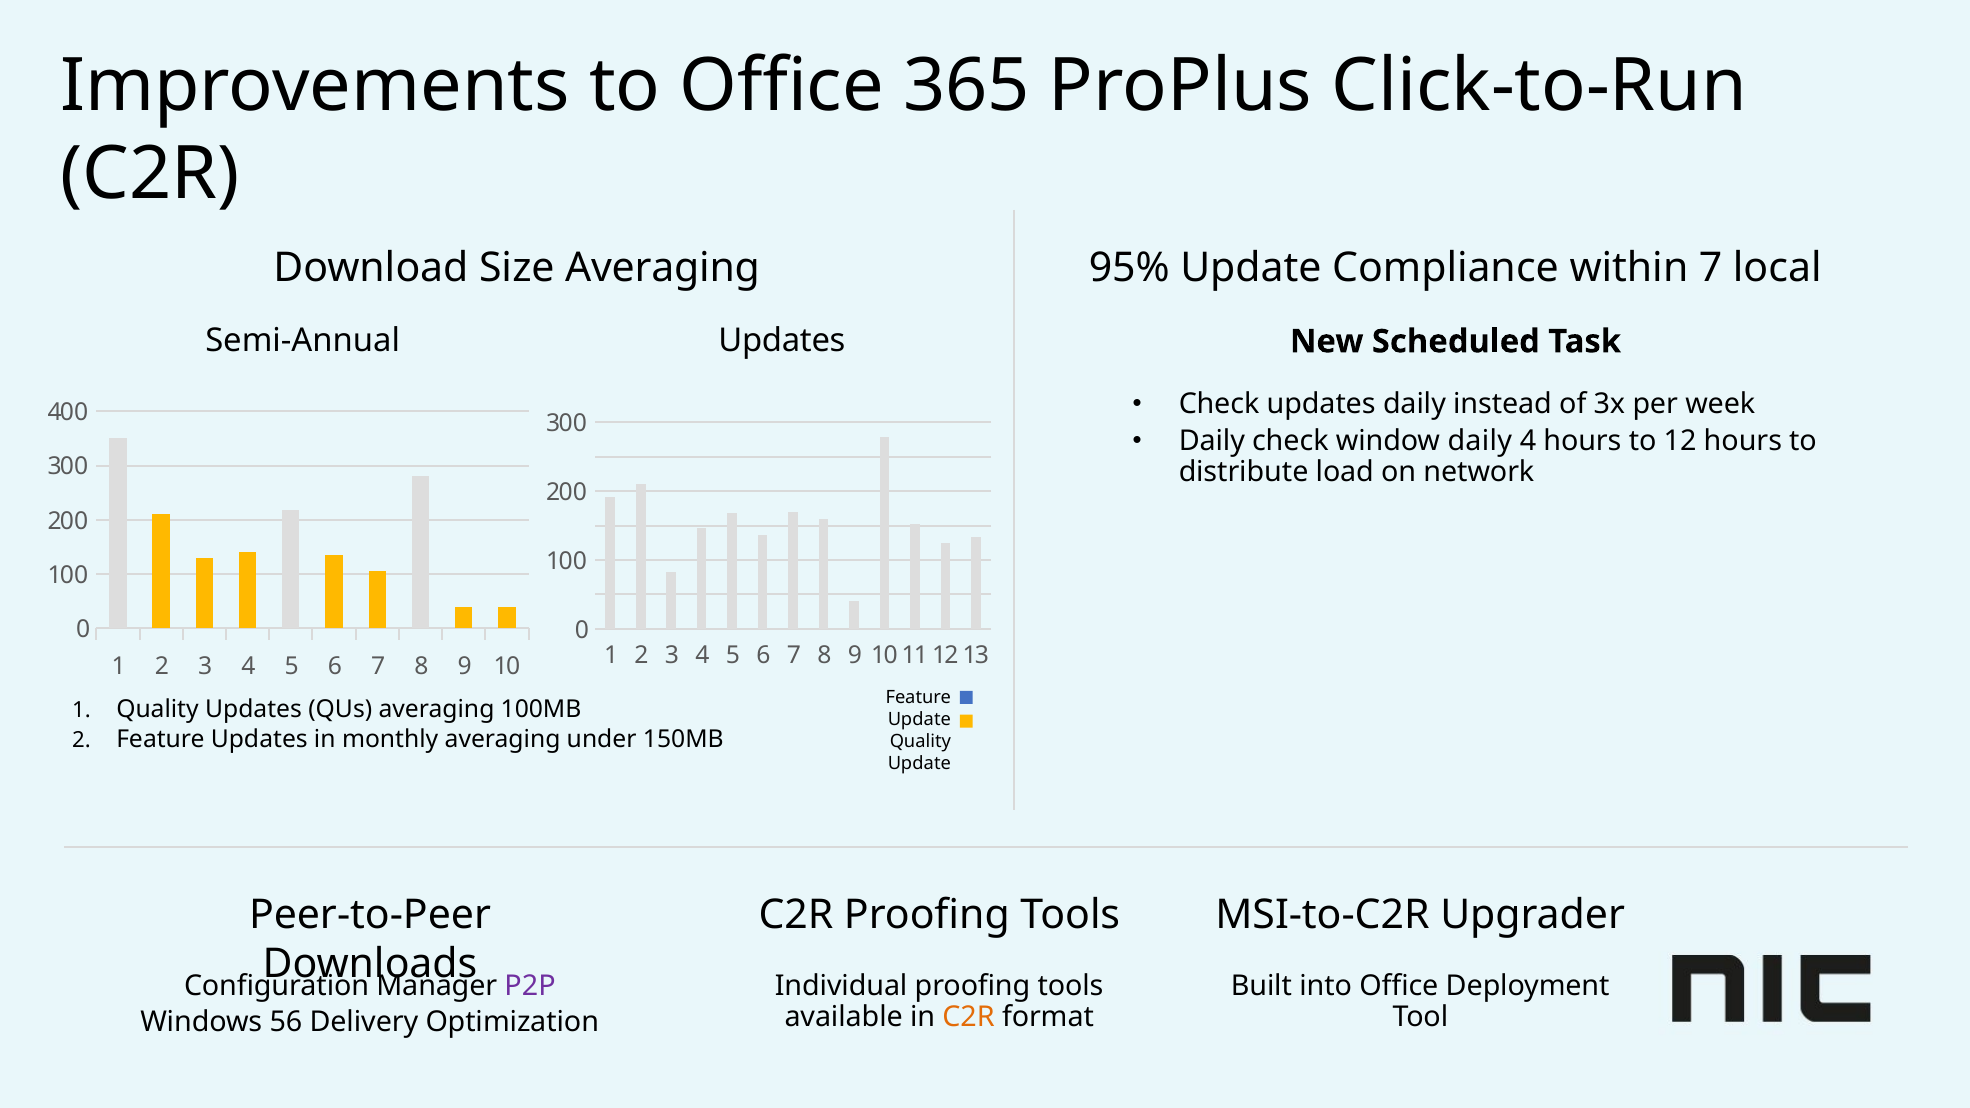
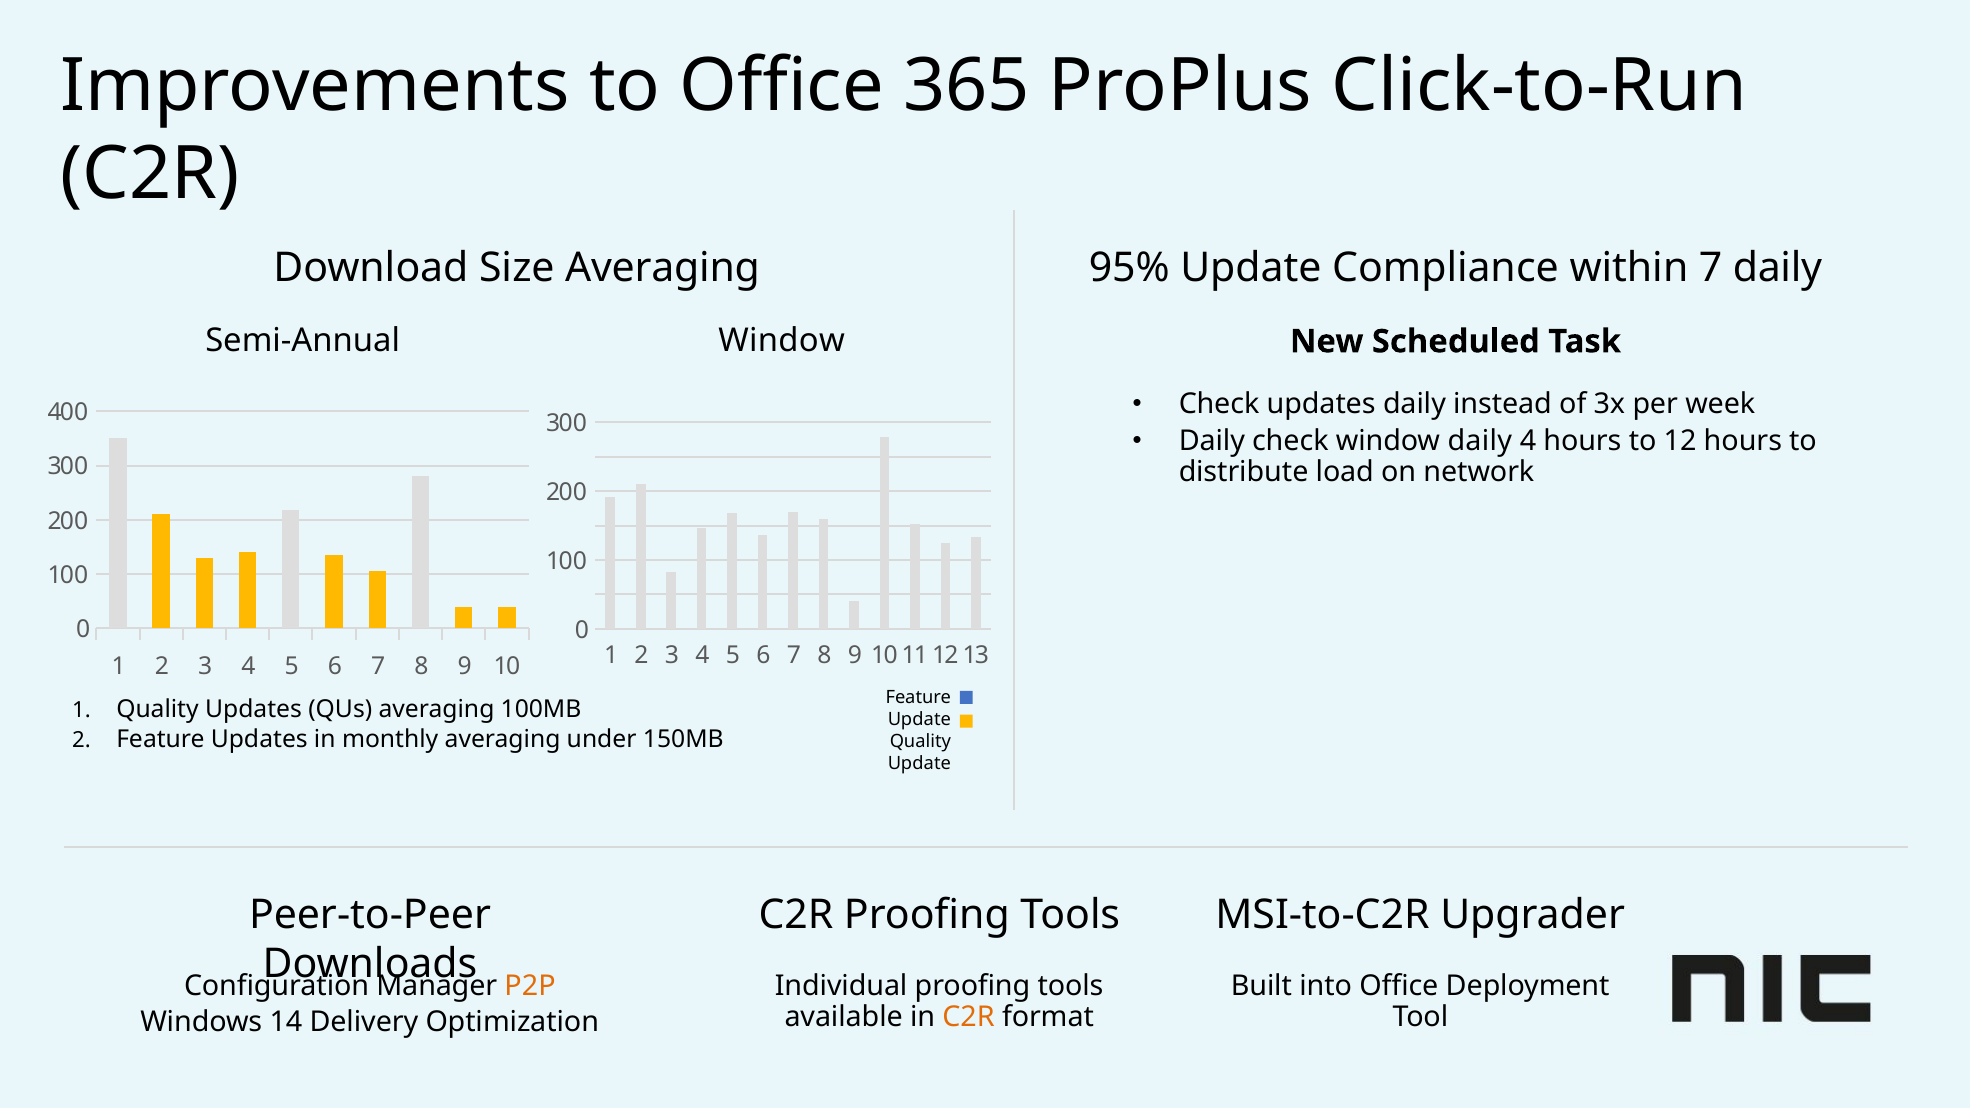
7 local: local -> daily
Semi-Annual Updates: Updates -> Window
P2P colour: purple -> orange
56: 56 -> 14
